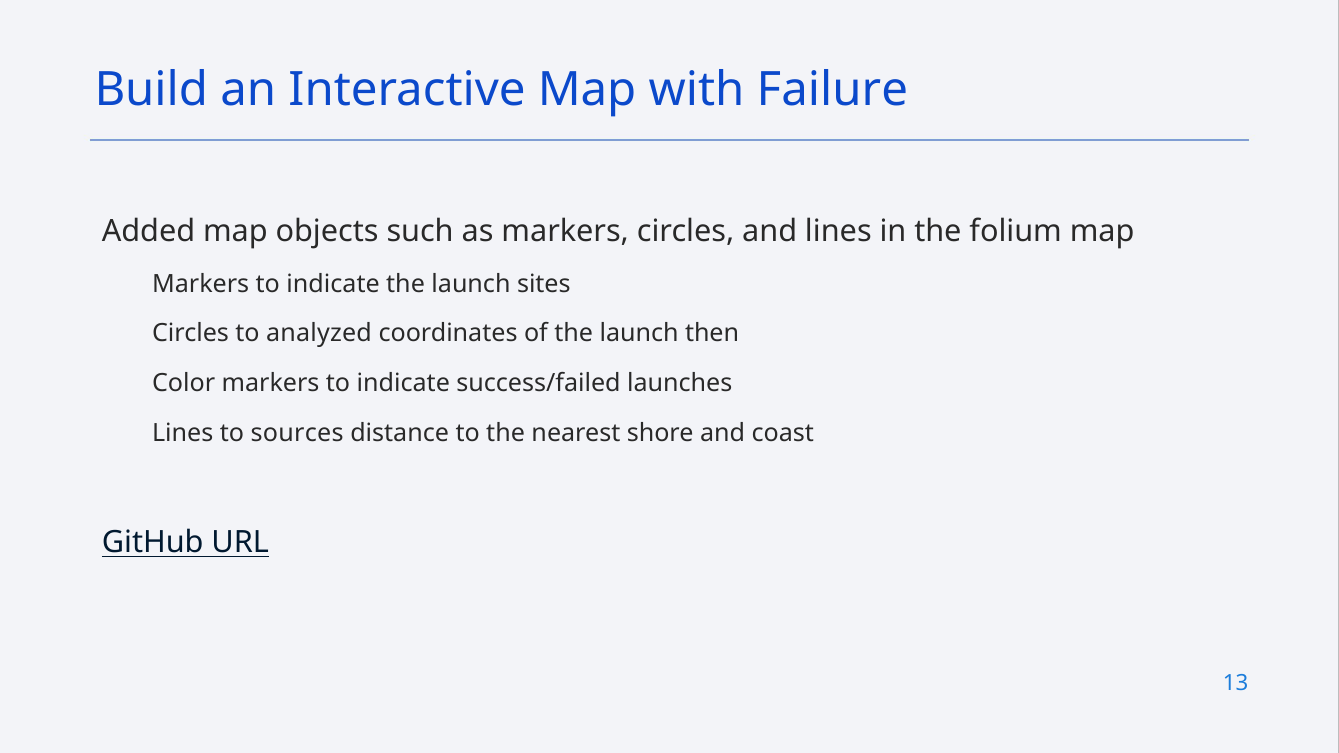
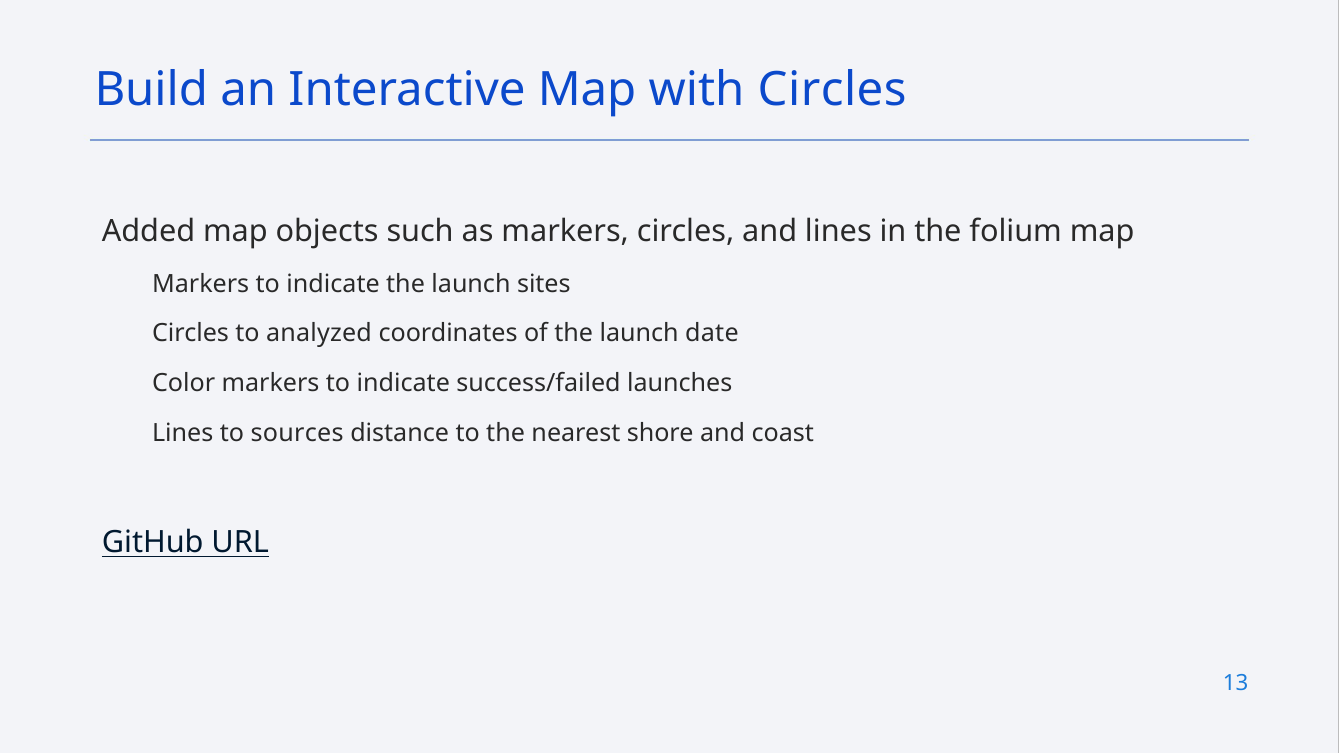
with Failure: Failure -> Circles
then: then -> date
